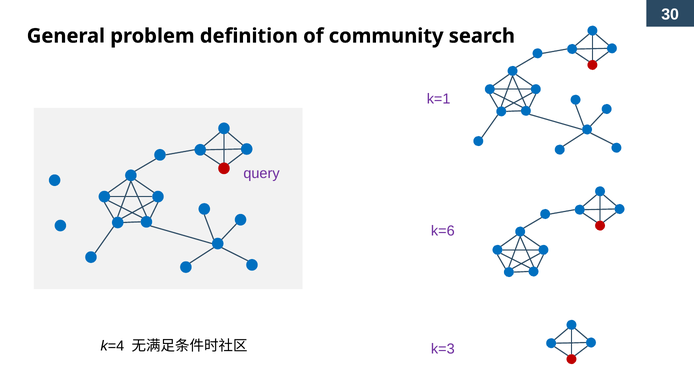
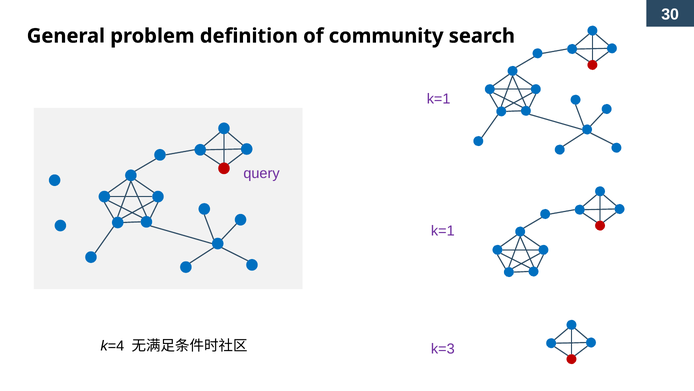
k=6 at (443, 230): k=6 -> k=1
